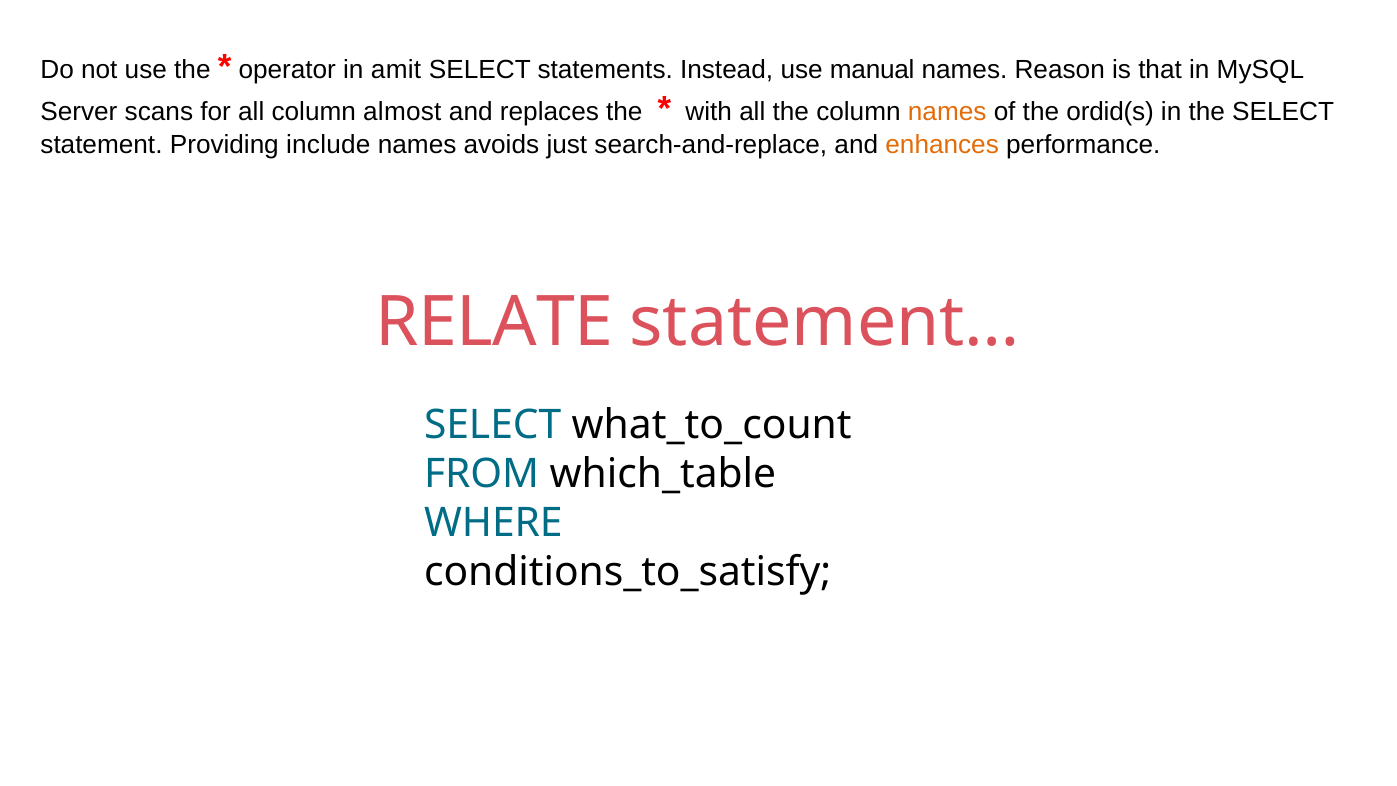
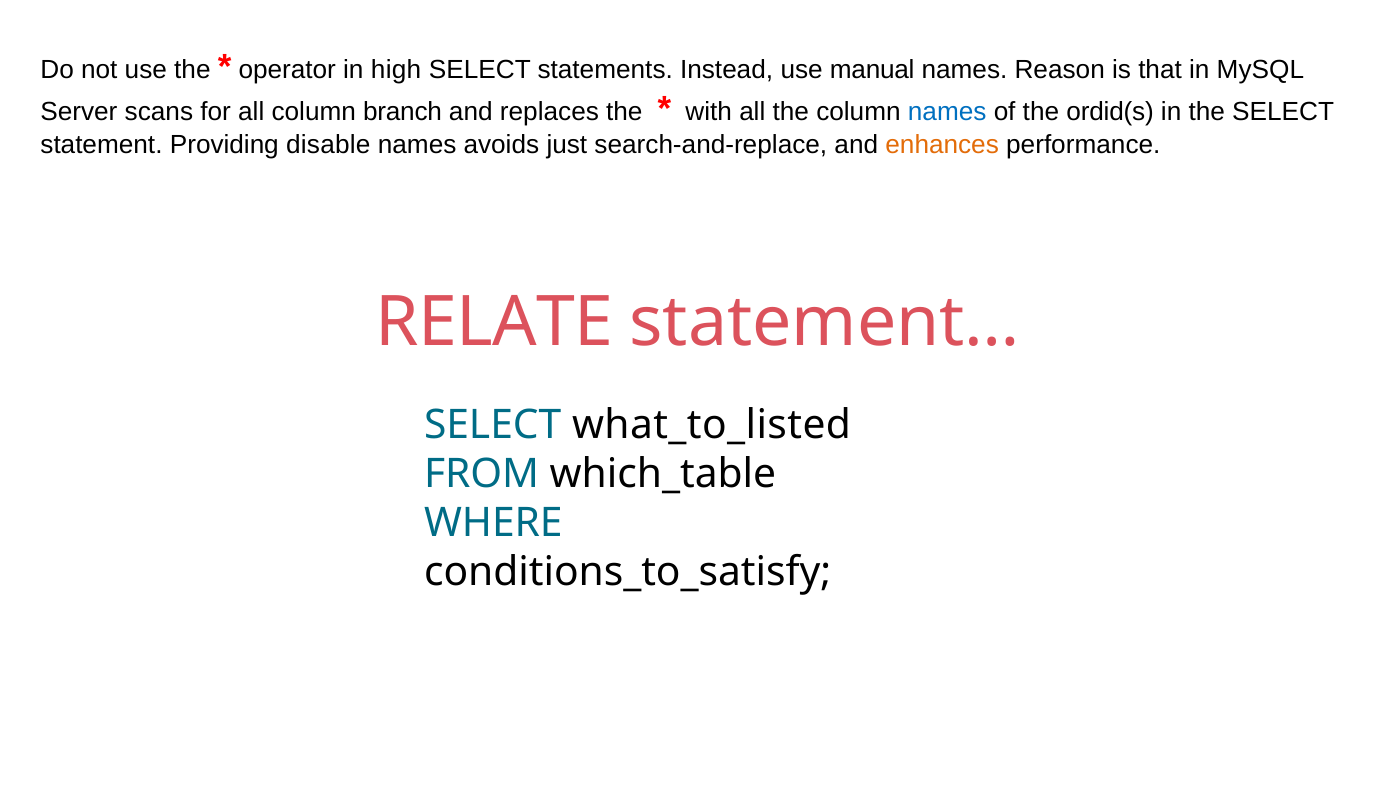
amit: amit -> high
almost: almost -> branch
names at (947, 111) colour: orange -> blue
include: include -> disable
what_to_count: what_to_count -> what_to_listed
